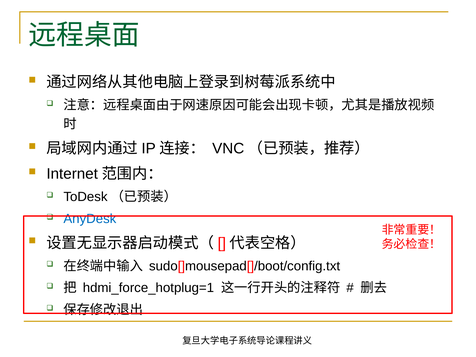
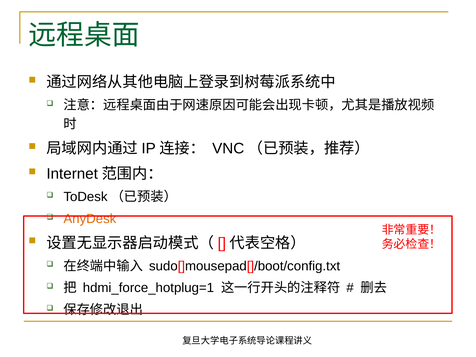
AnyDesk colour: blue -> orange
